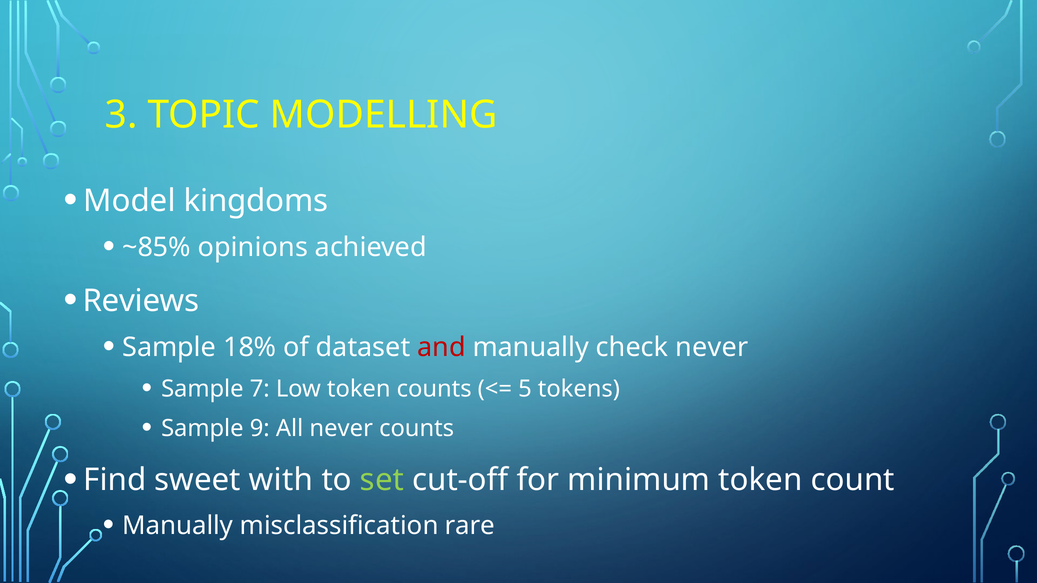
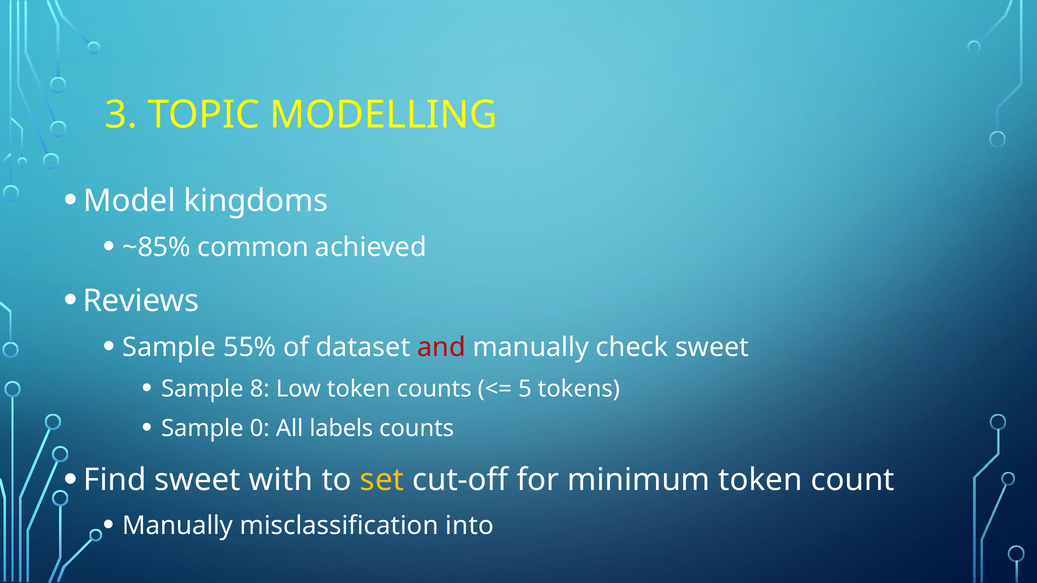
opinions: opinions -> common
18%: 18% -> 55%
check never: never -> sweet
7: 7 -> 8
9: 9 -> 0
All never: never -> labels
set colour: light green -> yellow
rare: rare -> into
